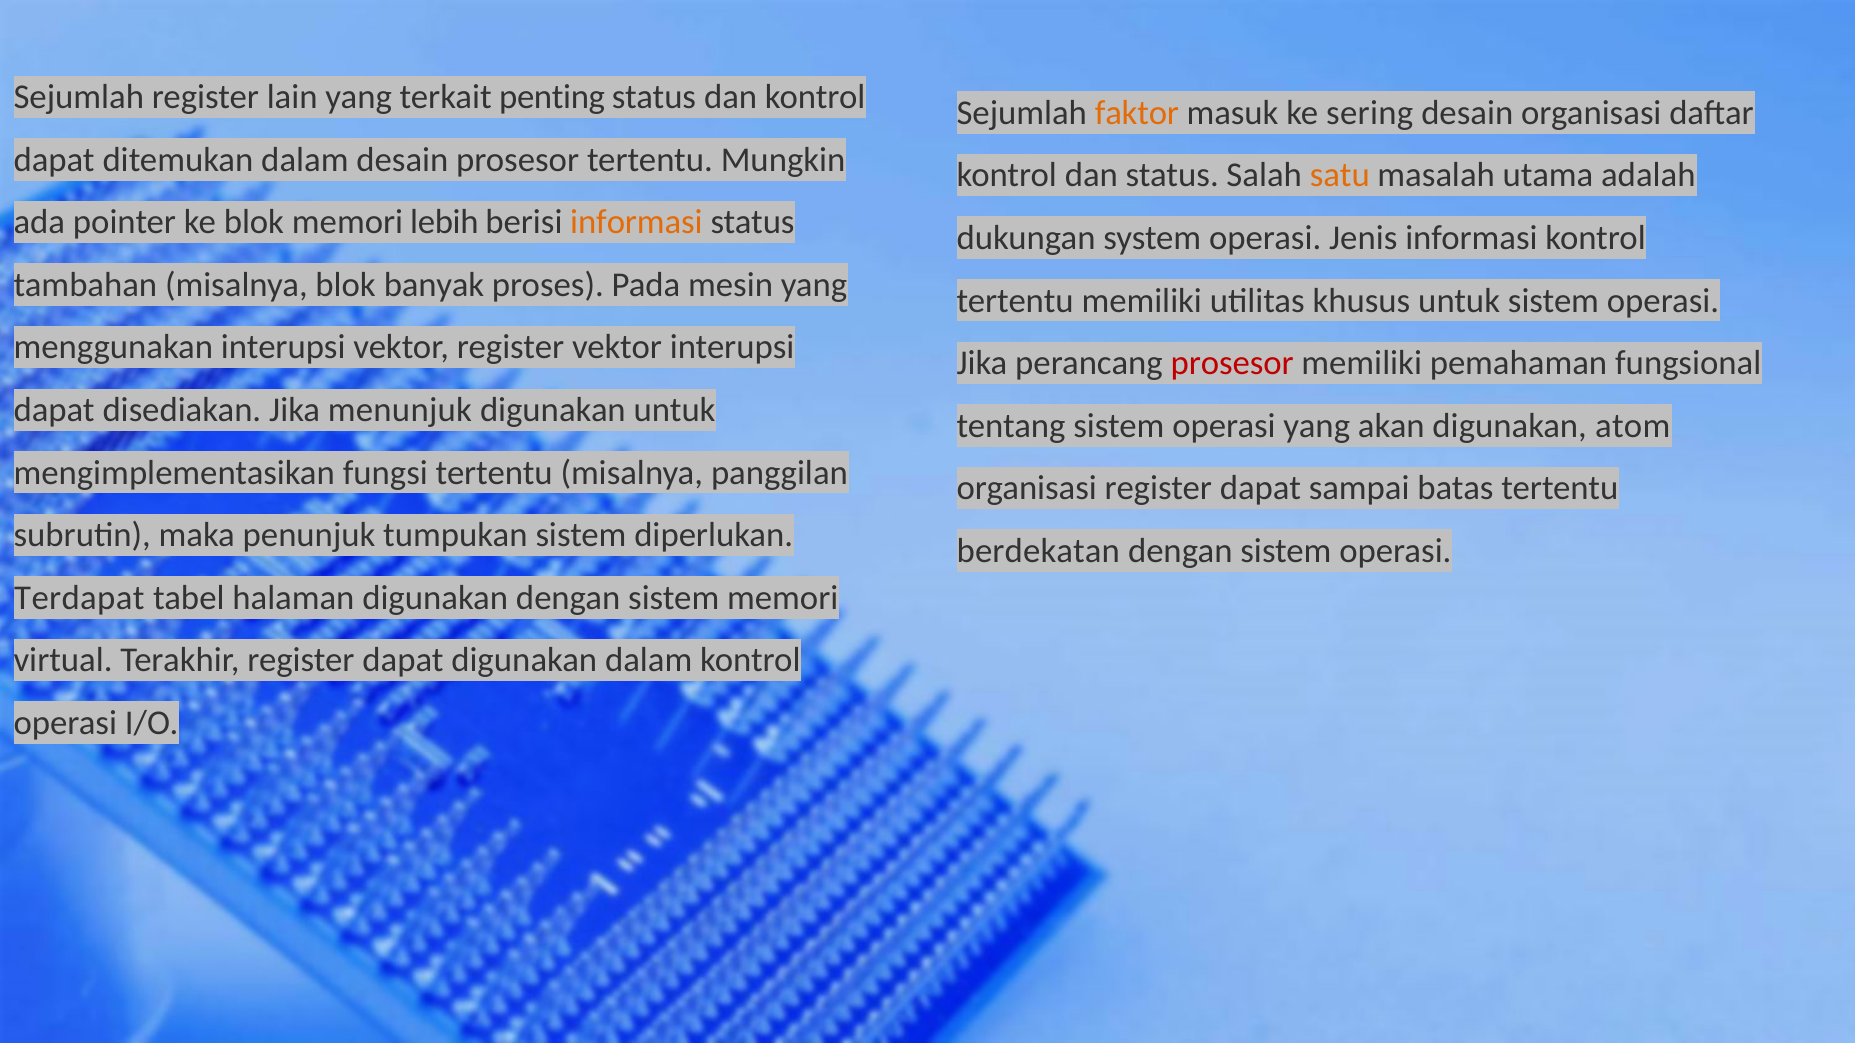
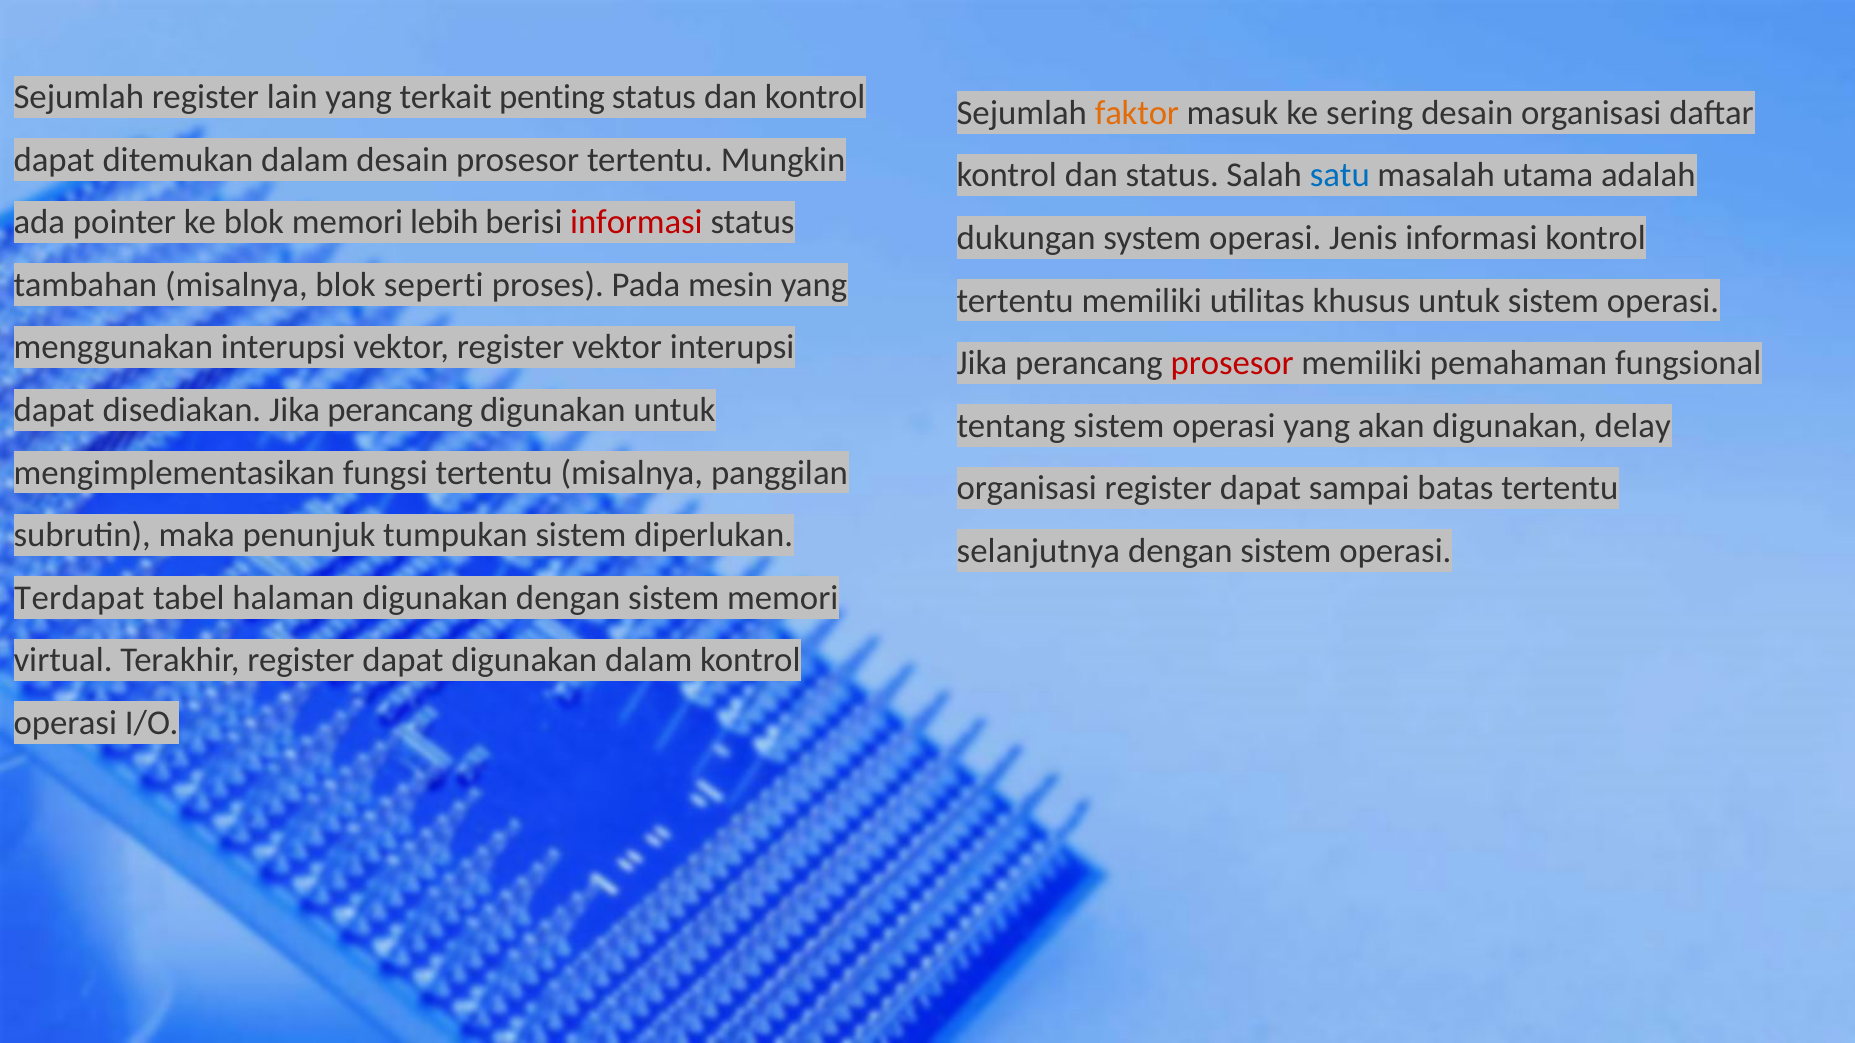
satu colour: orange -> blue
informasi at (636, 222) colour: orange -> red
banyak: banyak -> seperti
disediakan Jika menunjuk: menunjuk -> perancang
atom: atom -> delay
berdekatan: berdekatan -> selanjutnya
